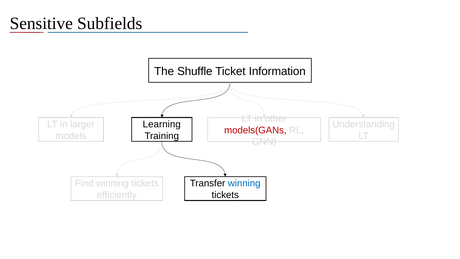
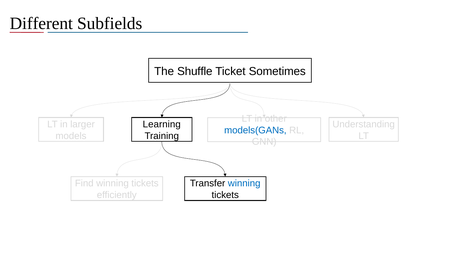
Sensitive: Sensitive -> Different
Information: Information -> Sometimes
models(GANs colour: red -> blue
